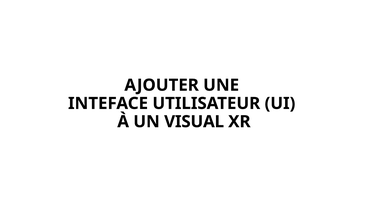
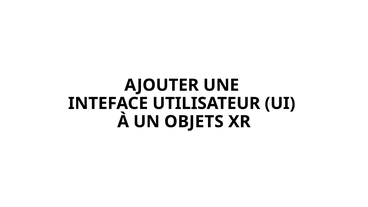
VISUAL: VISUAL -> OBJETS
